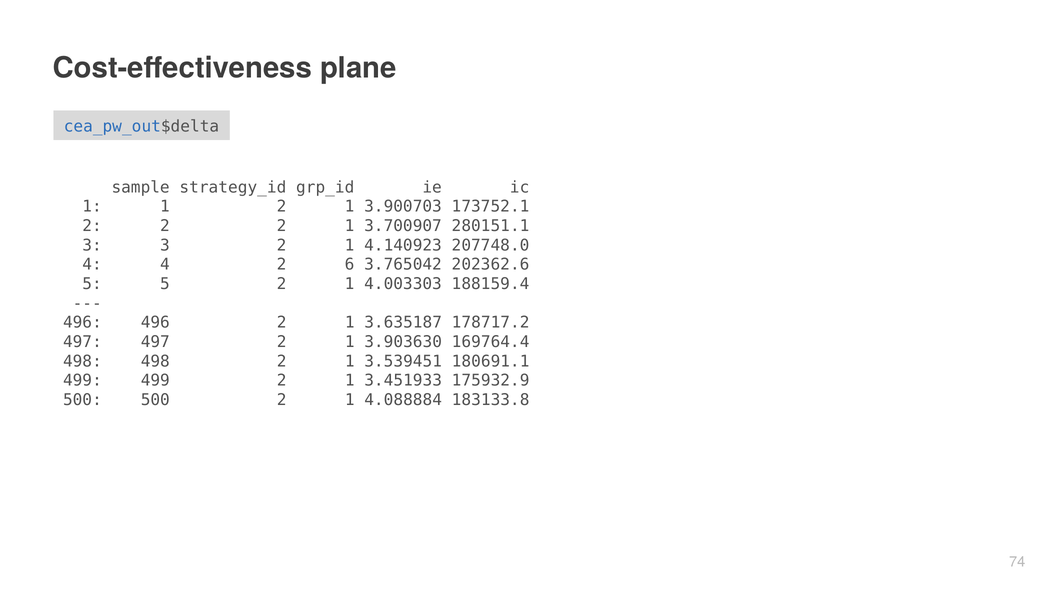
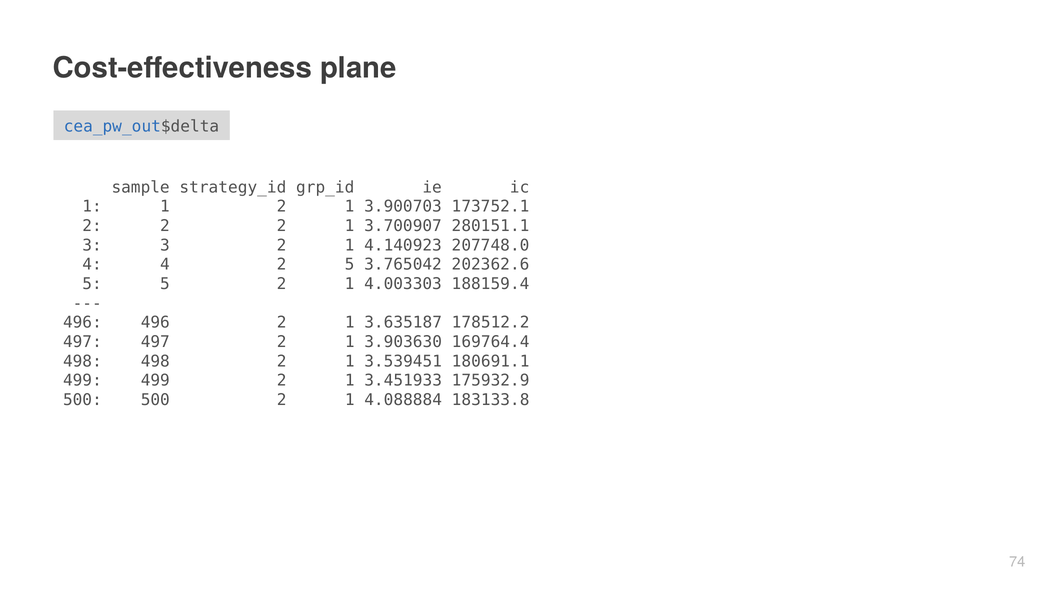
2 6: 6 -> 5
178717.2: 178717.2 -> 178512.2
